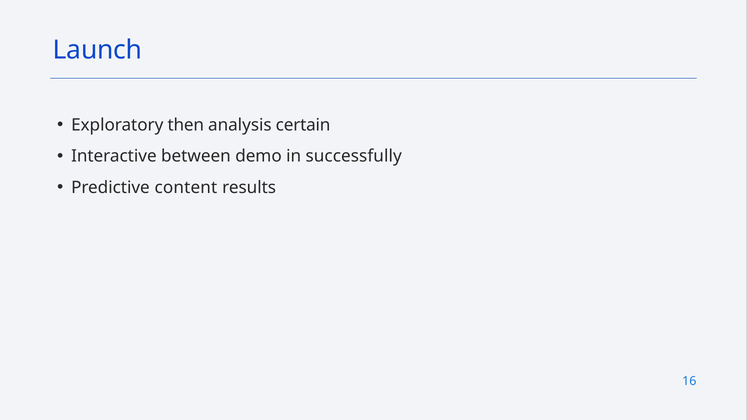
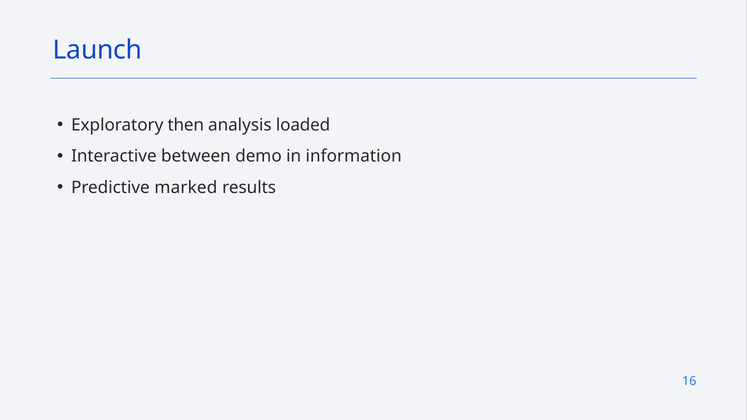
certain: certain -> loaded
successfully: successfully -> information
content: content -> marked
